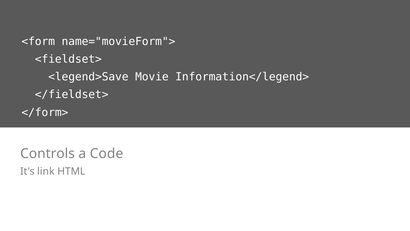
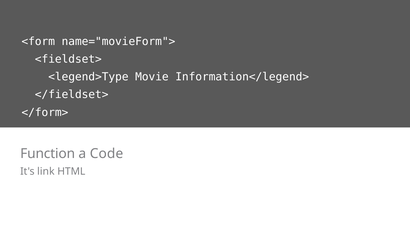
<legend>Save: <legend>Save -> <legend>Type
Controls: Controls -> Function
